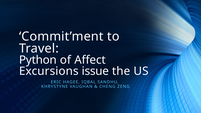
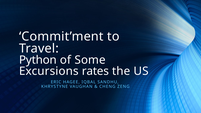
Affect: Affect -> Some
issue: issue -> rates
